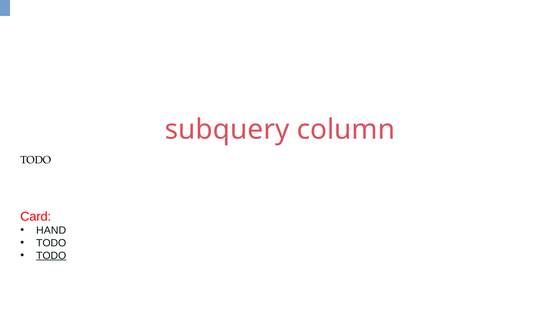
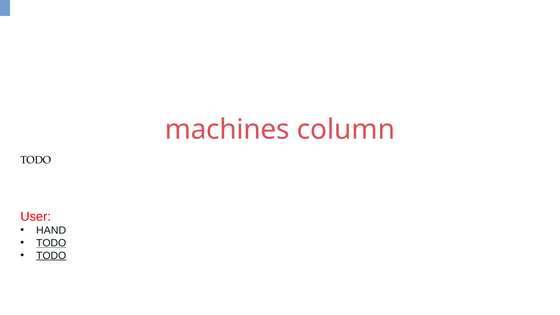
subquery: subquery -> machines
Card: Card -> User
TODO at (51, 243) underline: none -> present
